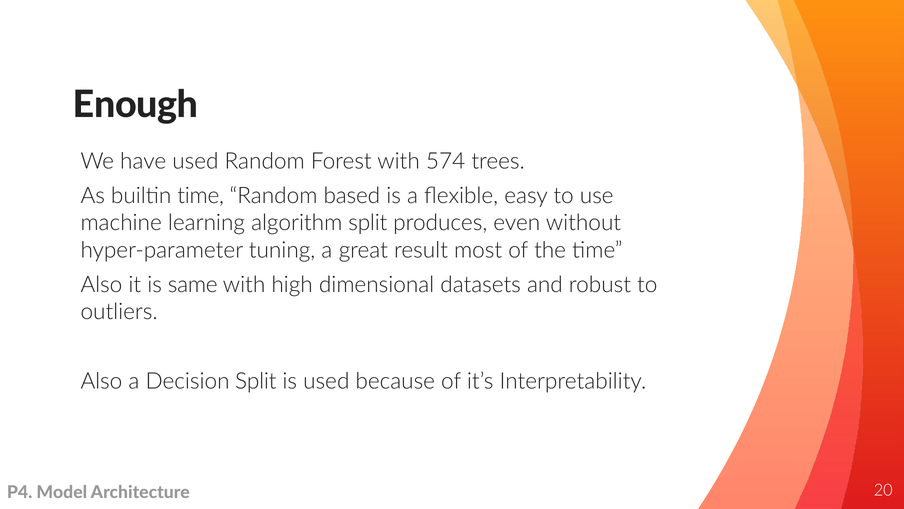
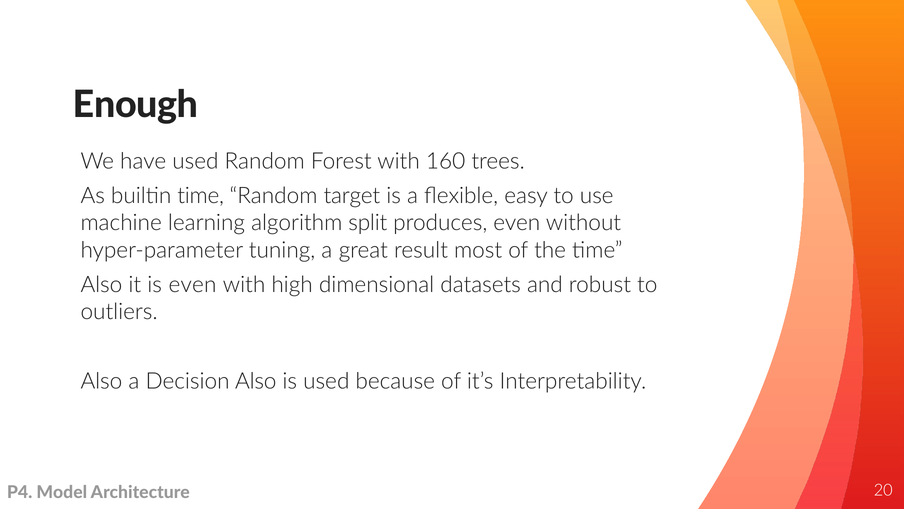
574: 574 -> 160
based: based -> target
is same: same -> even
Decision Split: Split -> Also
